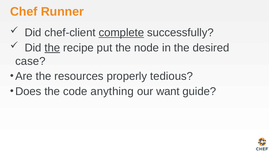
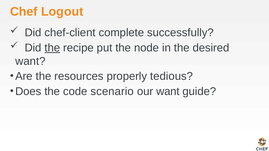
Runner: Runner -> Logout
complete underline: present -> none
case at (30, 61): case -> want
anything: anything -> scenario
